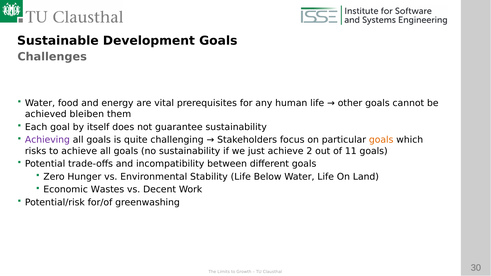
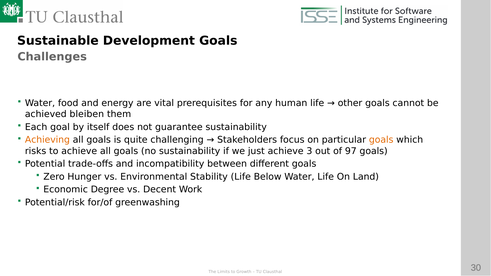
Achieving colour: purple -> orange
2: 2 -> 3
11: 11 -> 97
Wastes: Wastes -> Degree
